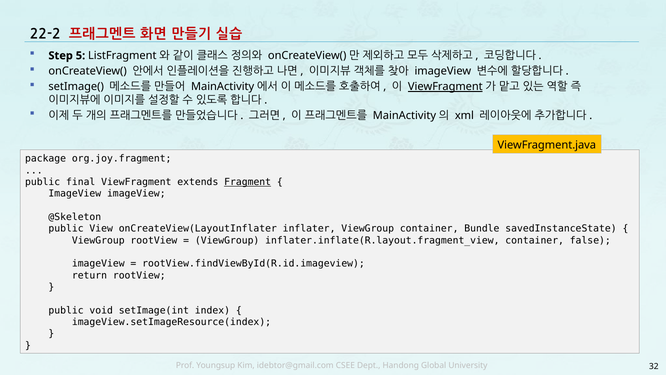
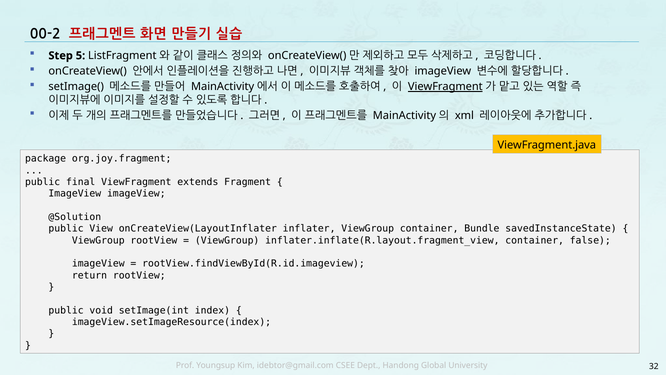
22-2: 22-2 -> 00-2
Fragment underline: present -> none
@Skeleton: @Skeleton -> @Solution
